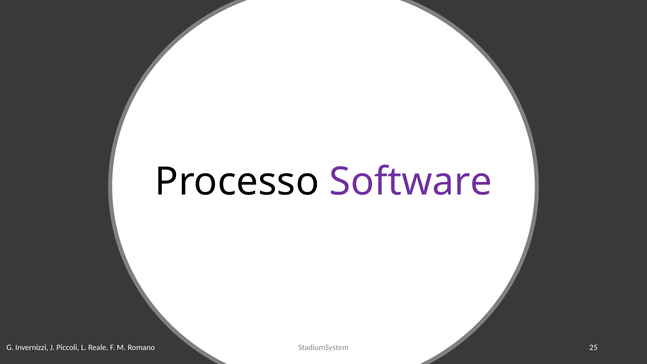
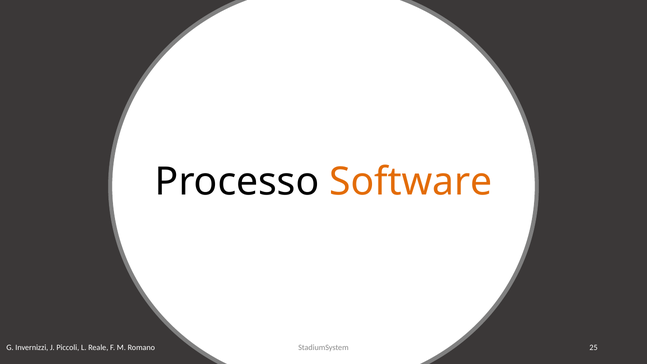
Software colour: purple -> orange
